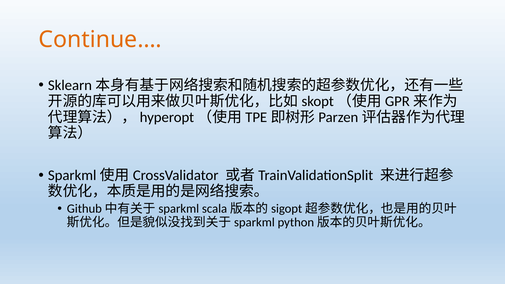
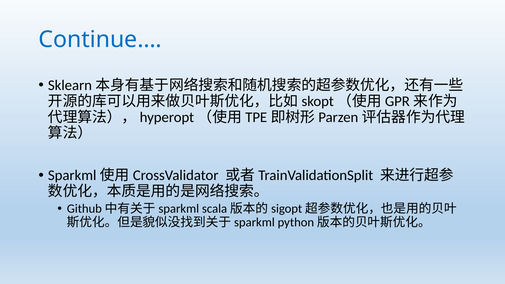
Continue… colour: orange -> blue
